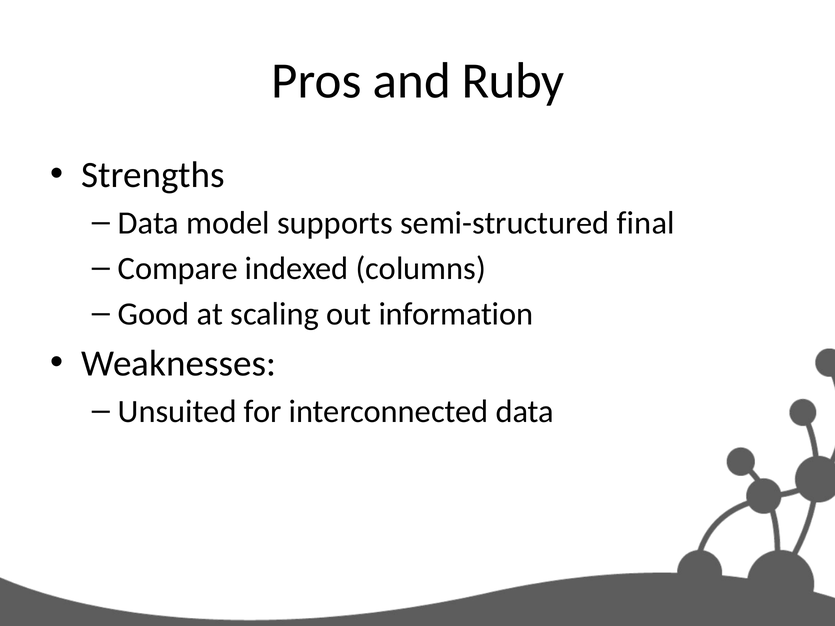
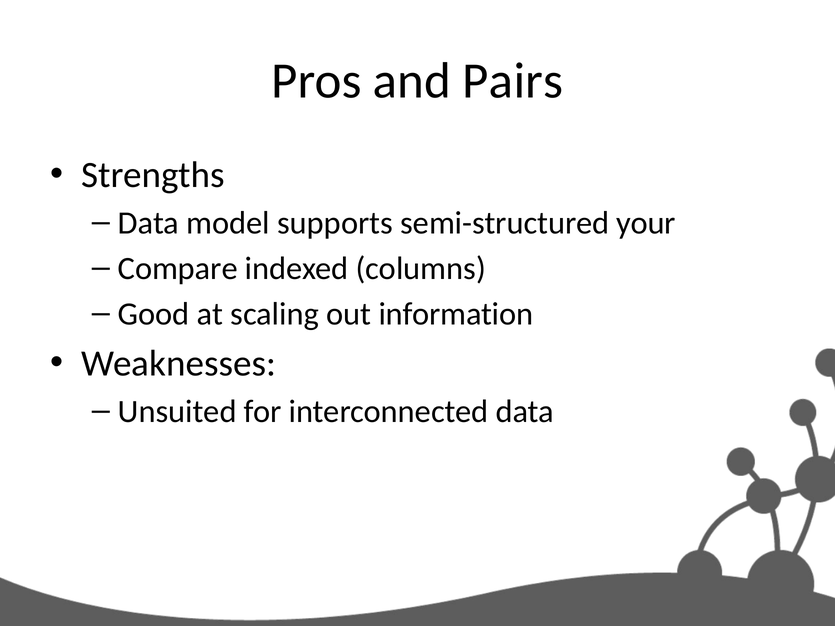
Ruby: Ruby -> Pairs
final: final -> your
